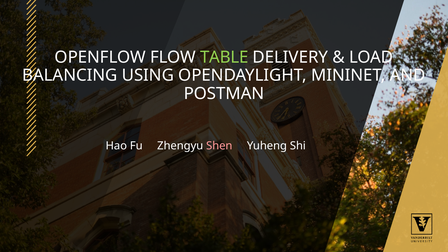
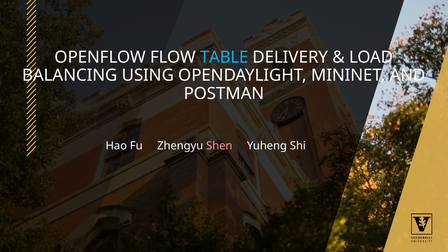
TABLE colour: light green -> light blue
